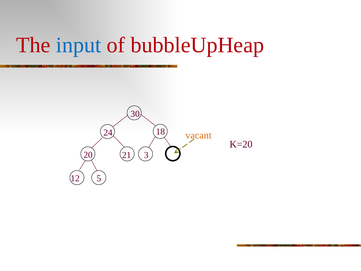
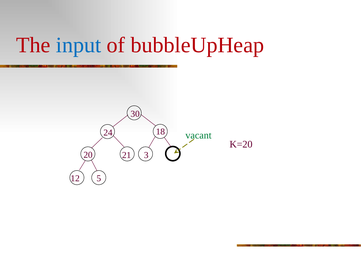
vacant colour: orange -> green
